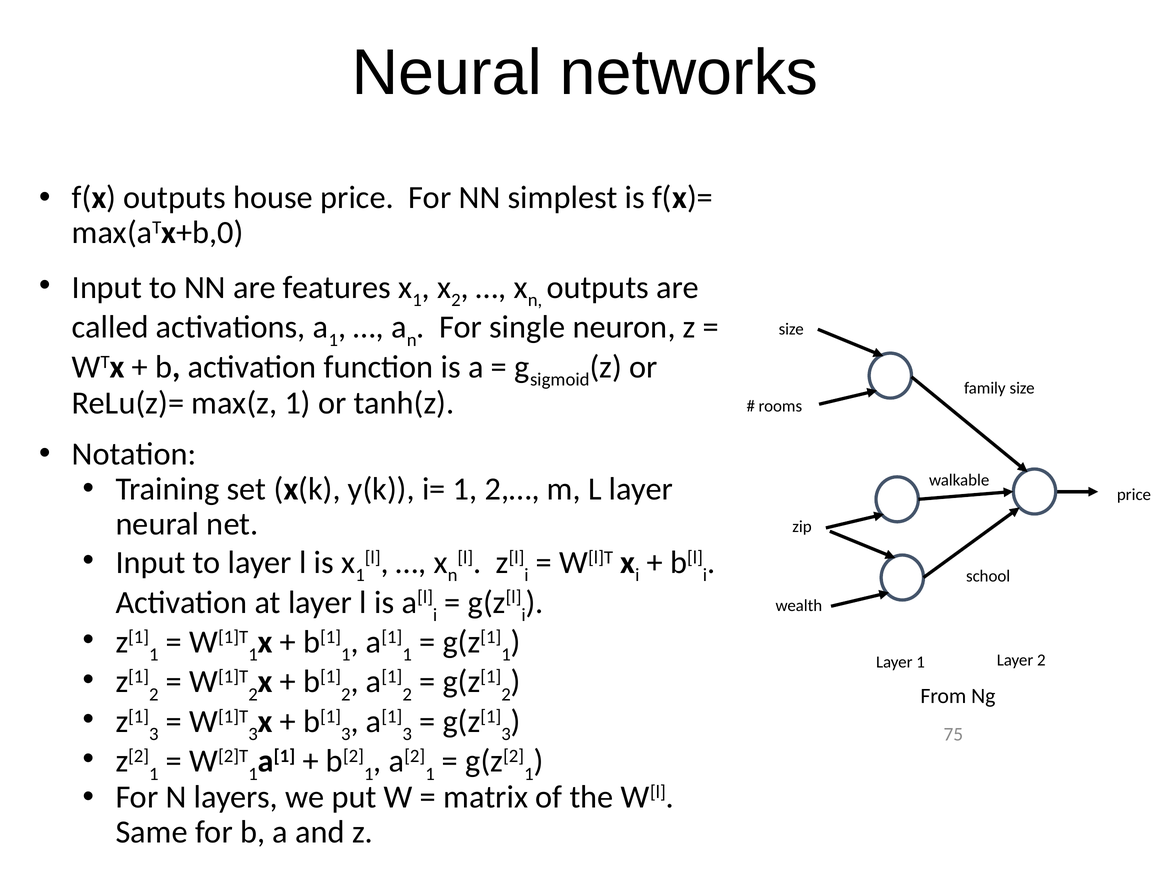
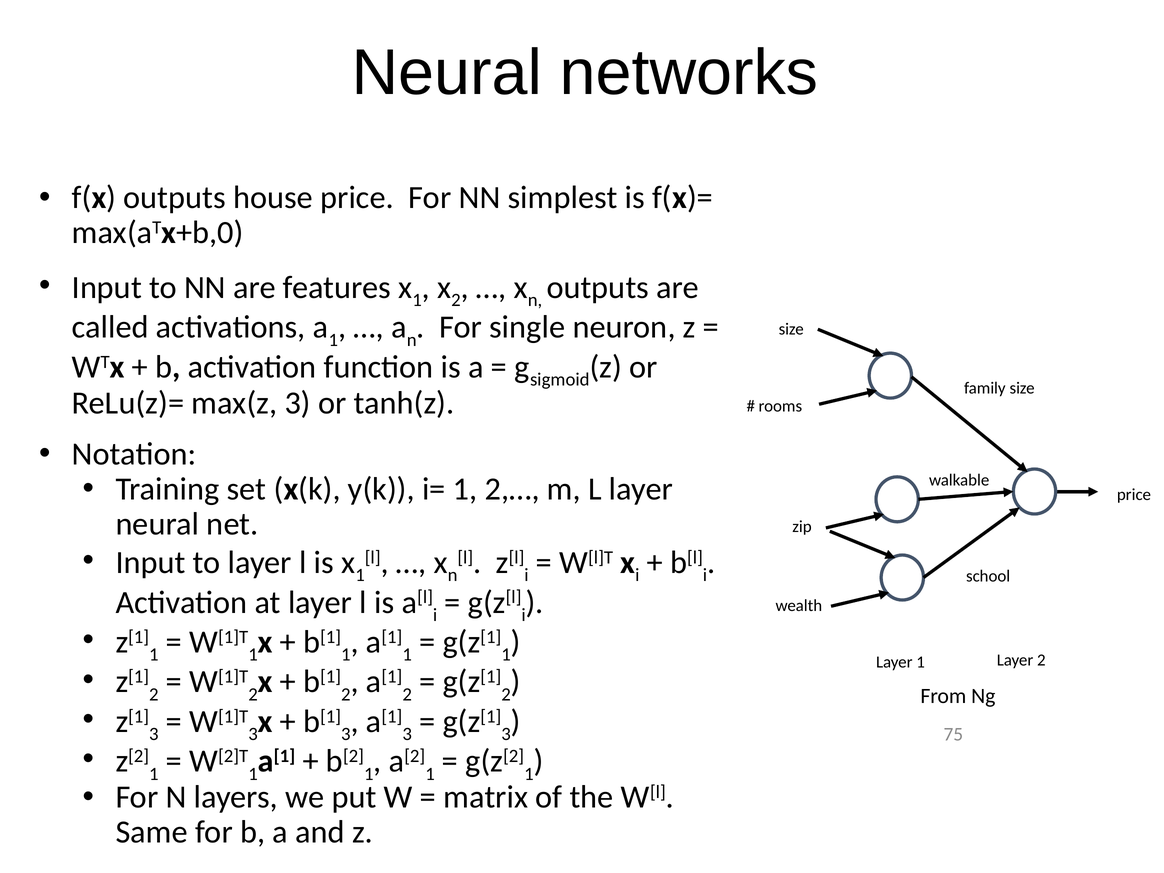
max(z 1: 1 -> 3
